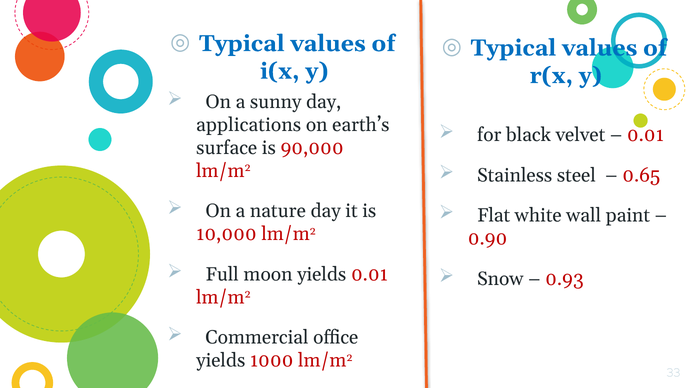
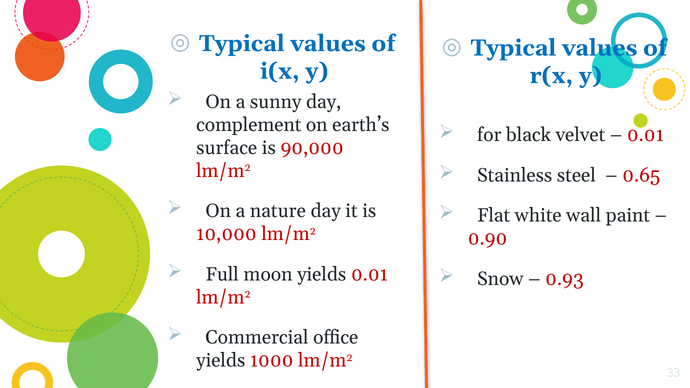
applications: applications -> complement
